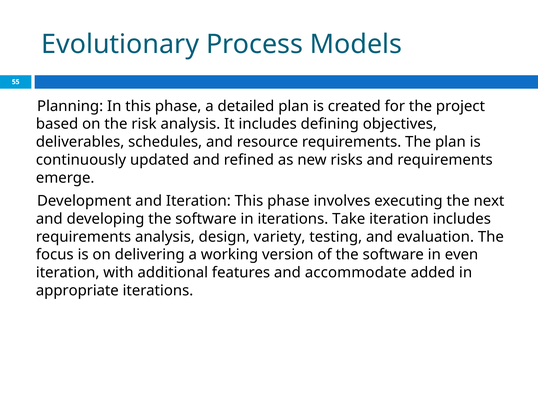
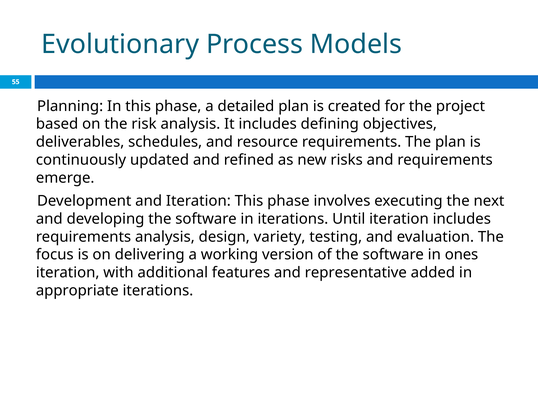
Take: Take -> Until
even: even -> ones
accommodate: accommodate -> representative
